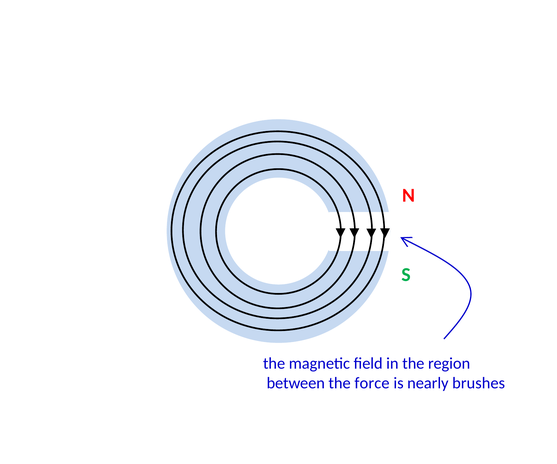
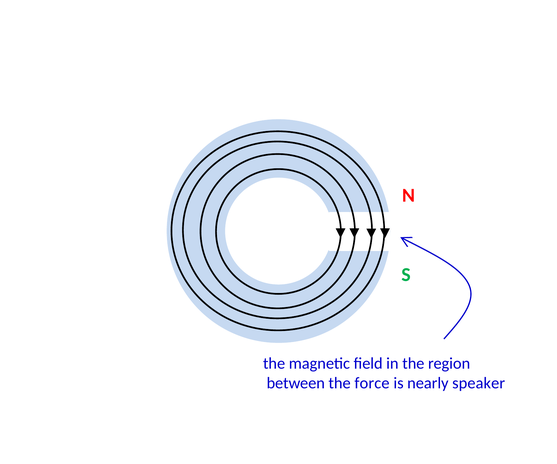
brushes: brushes -> speaker
